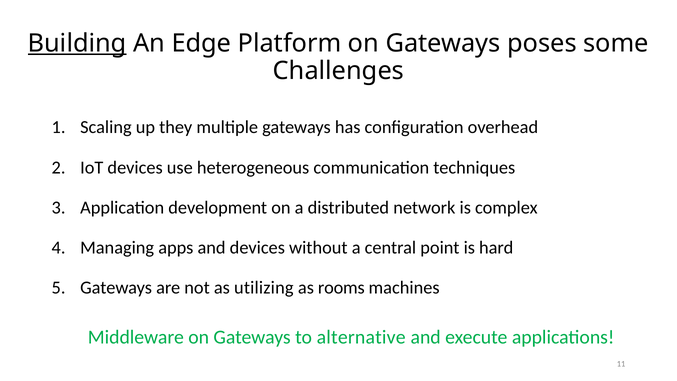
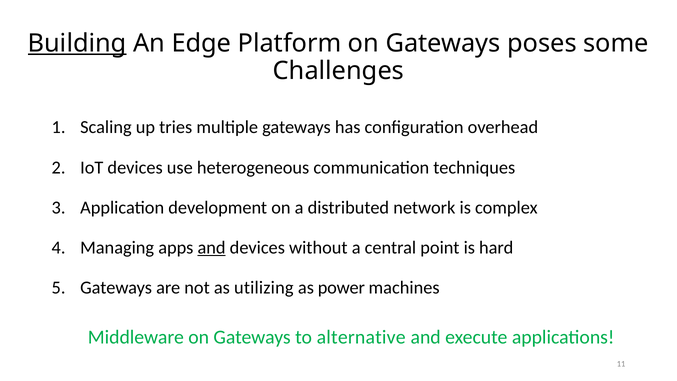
they: they -> tries
and at (212, 248) underline: none -> present
rooms: rooms -> power
